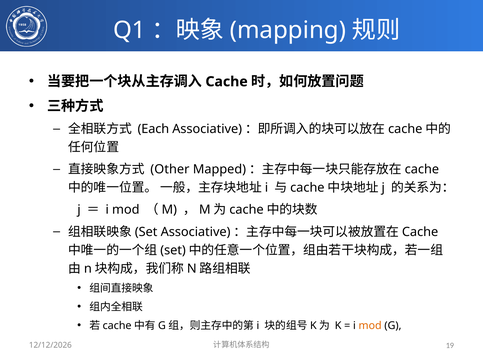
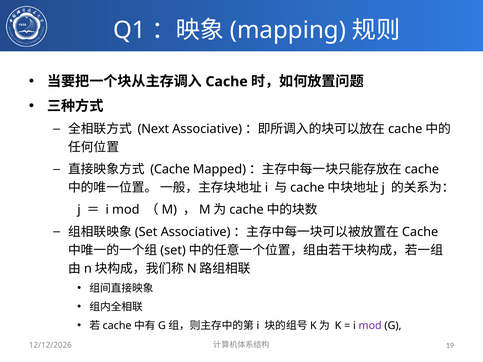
Each: Each -> Next
Other at (170, 170): Other -> Cache
mod at (370, 326) colour: orange -> purple
